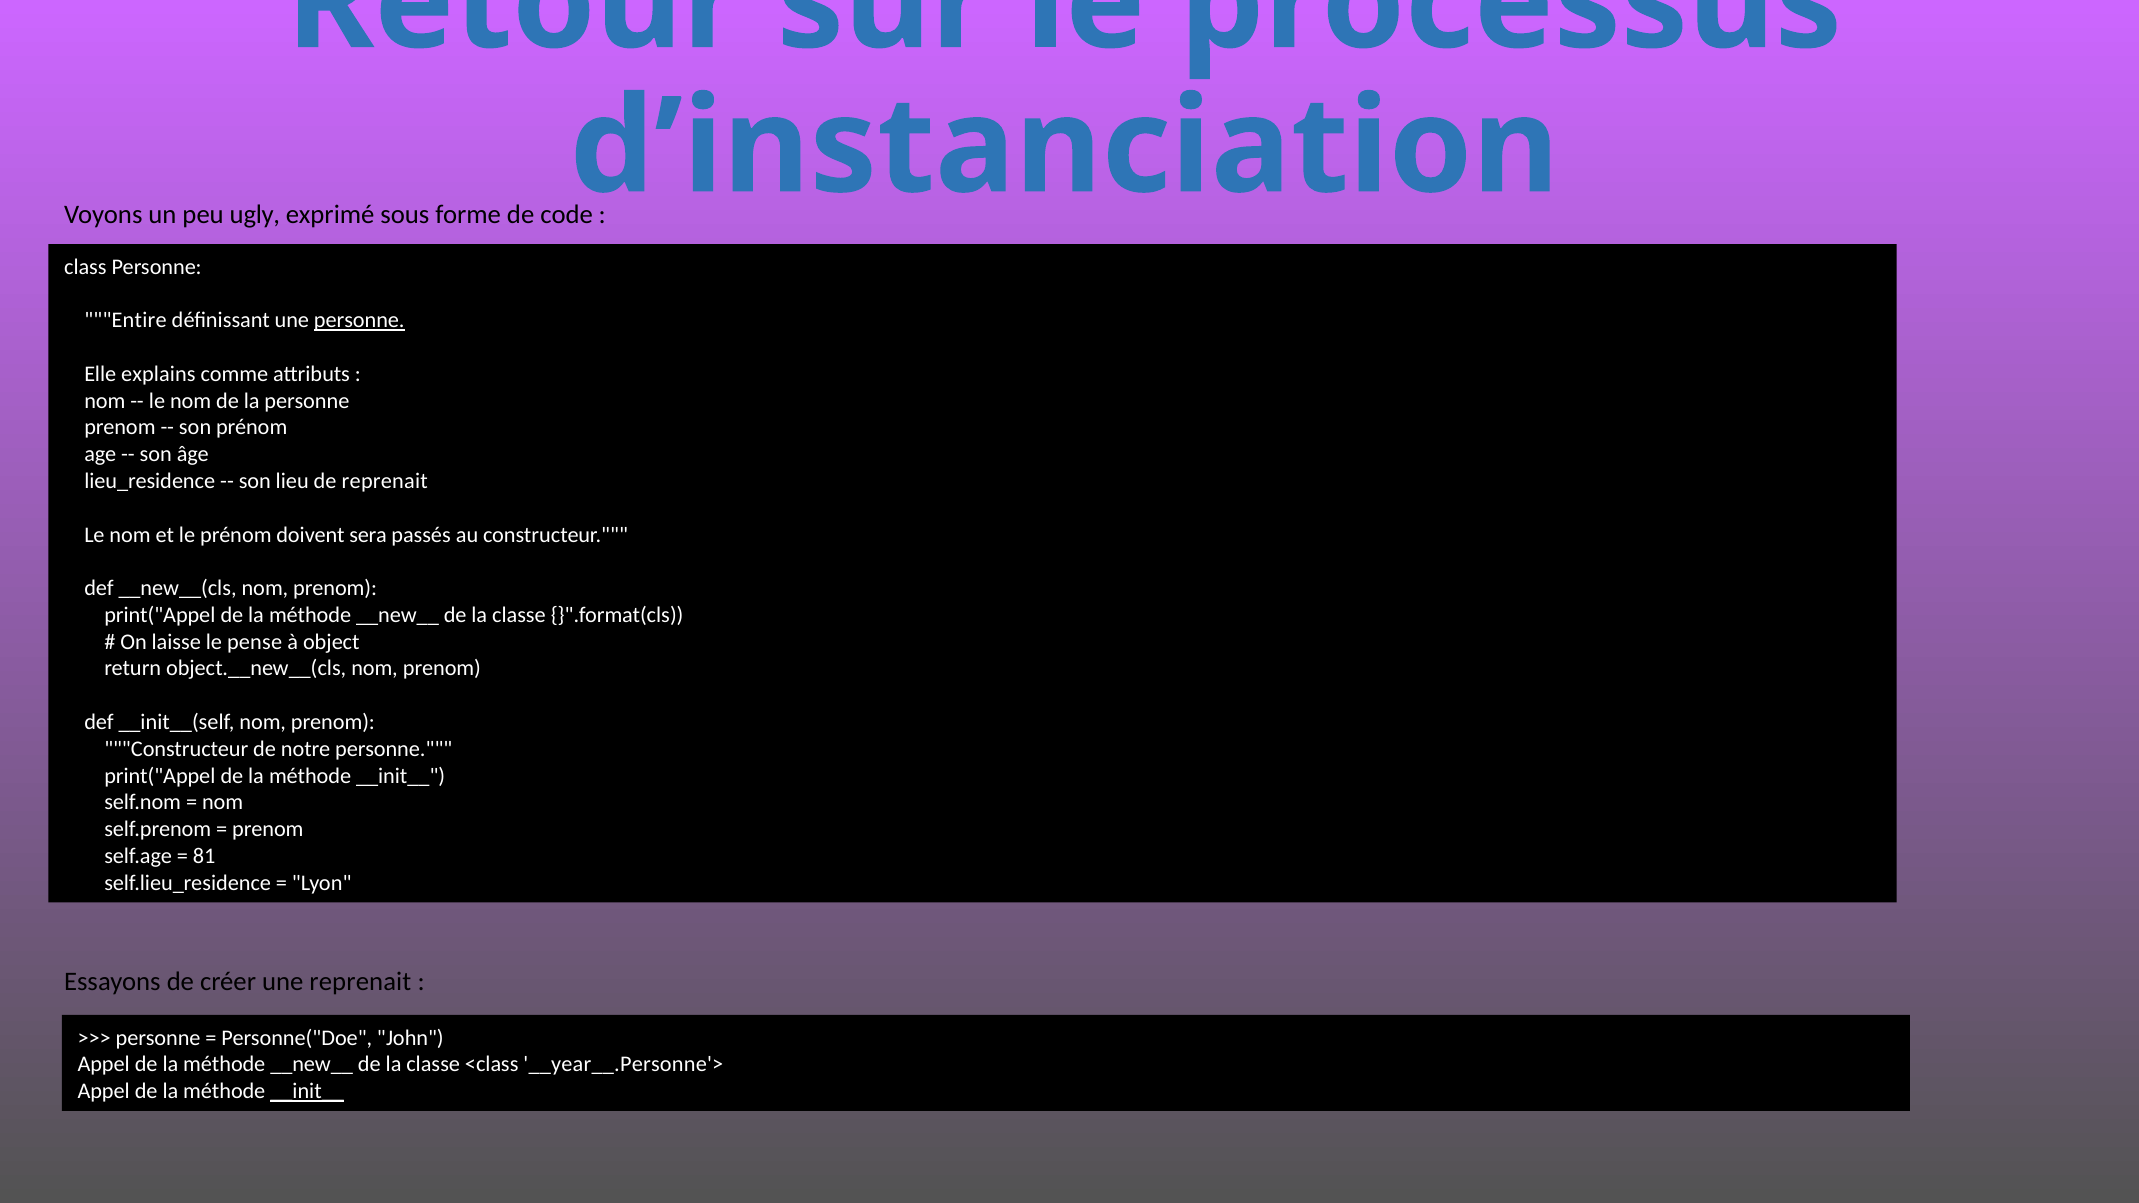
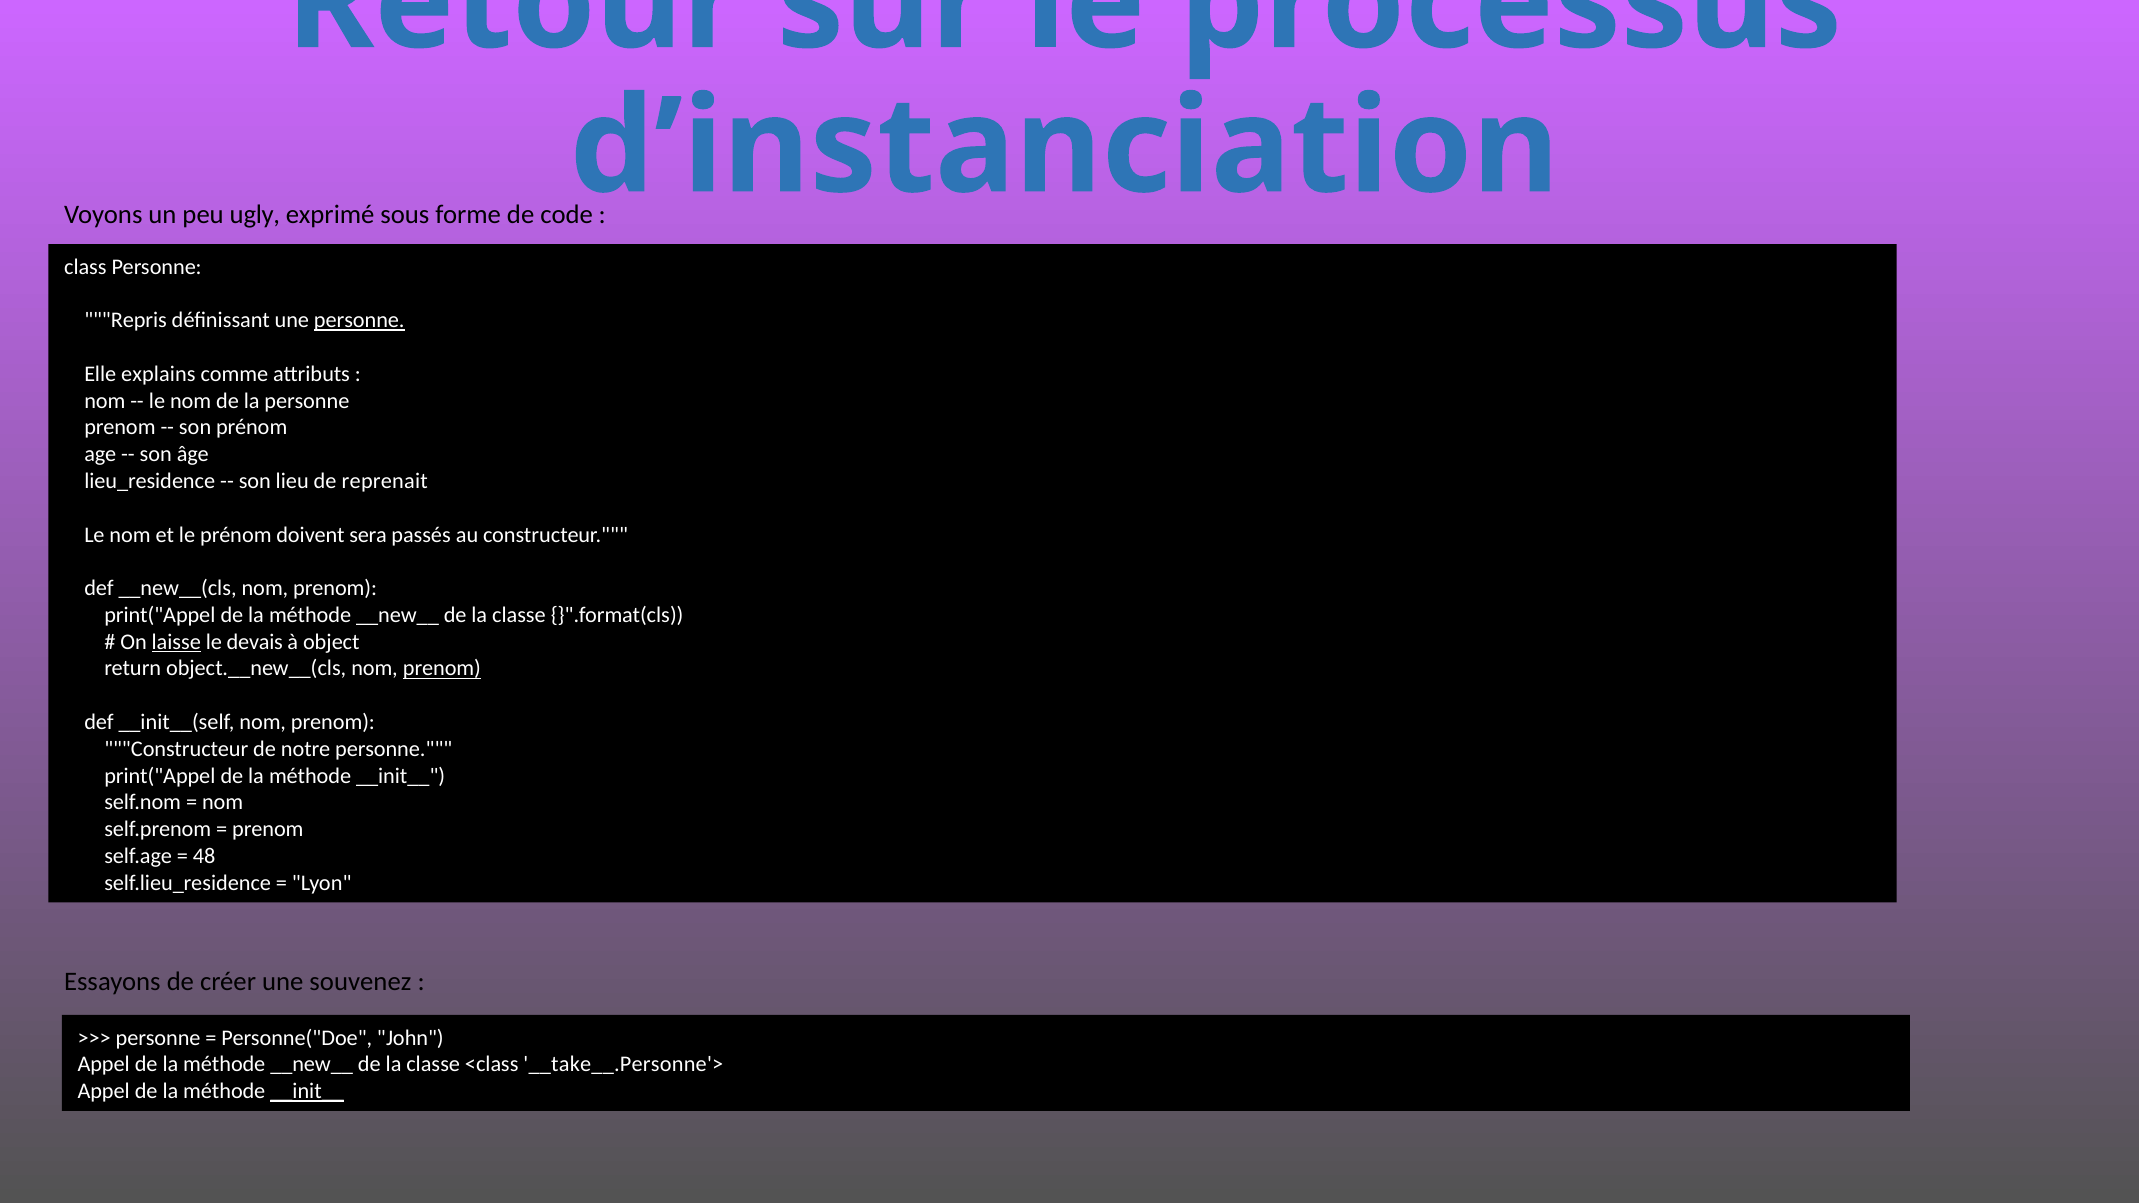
Entire: Entire -> Repris
laisse underline: none -> present
pense: pense -> devais
prenom at (442, 669) underline: none -> present
81: 81 -> 48
une reprenait: reprenait -> souvenez
__year__.Personne'>: __year__.Personne'> -> __take__.Personne'>
